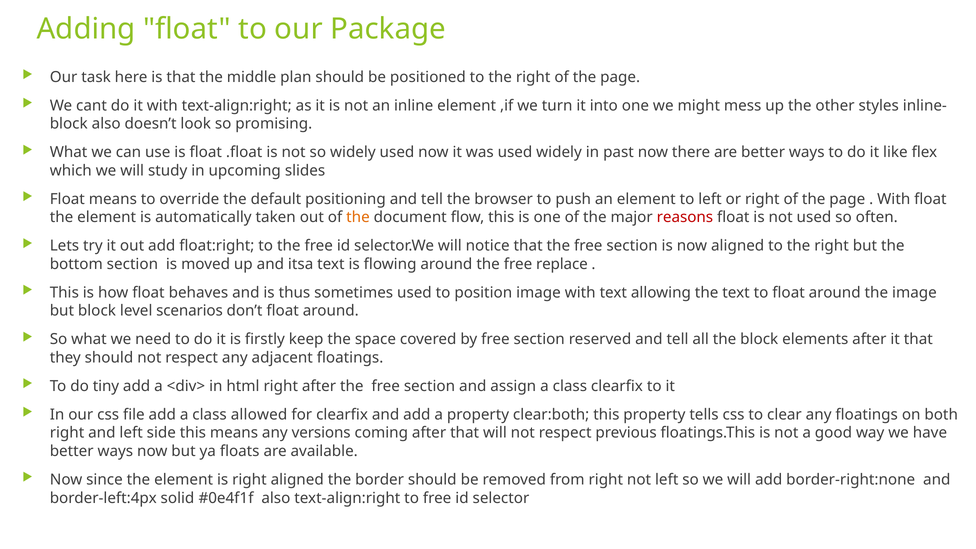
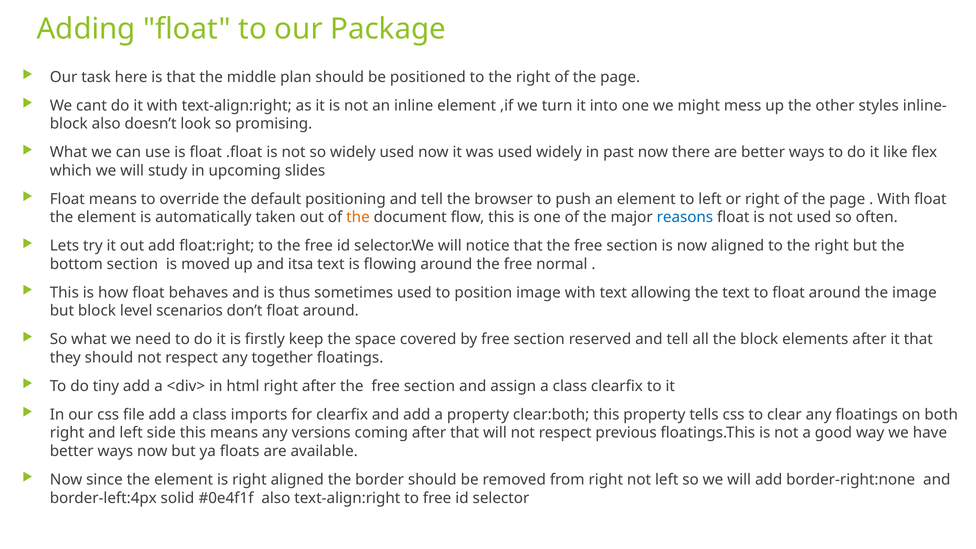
reasons colour: red -> blue
replace: replace -> normal
adjacent: adjacent -> together
allowed: allowed -> imports
